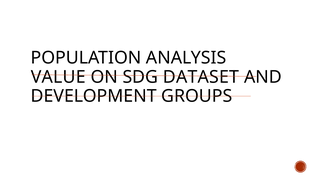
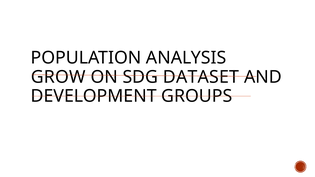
VALUE: VALUE -> GROW
